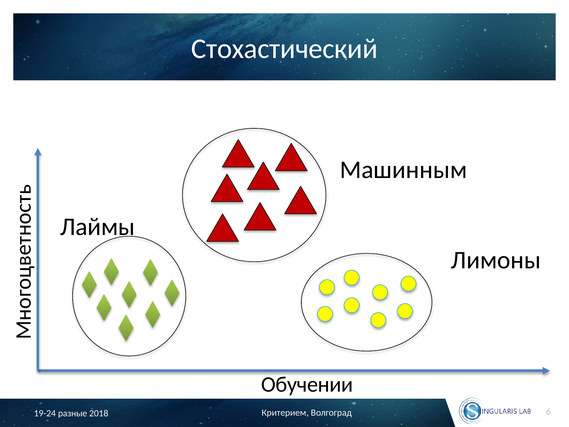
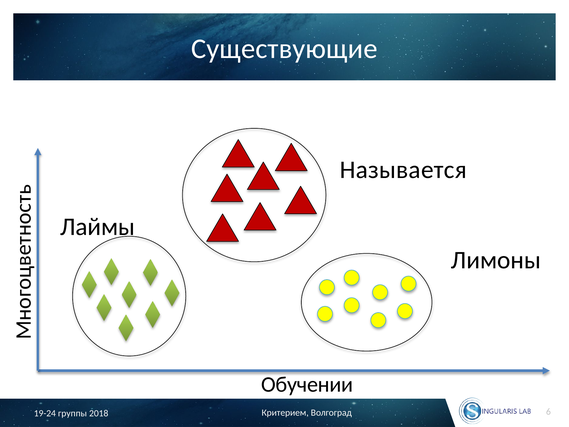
Стохастический: Стохастический -> Существующие
Машинным: Машинным -> Называется
разные: разные -> группы
